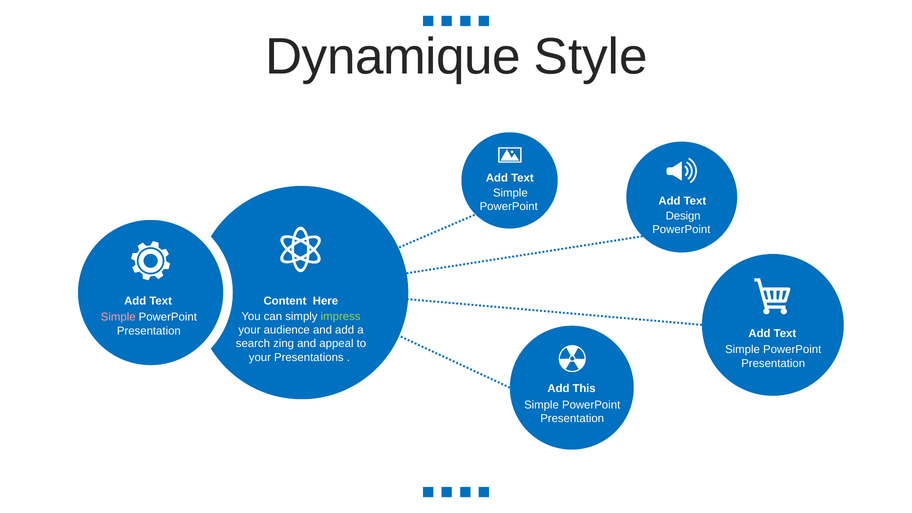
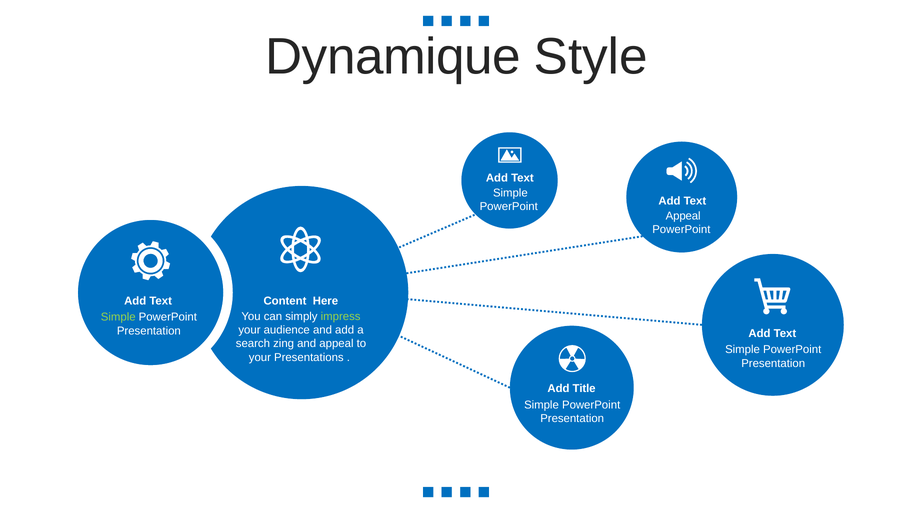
Design at (683, 216): Design -> Appeal
Simple at (118, 317) colour: pink -> light green
This: This -> Title
